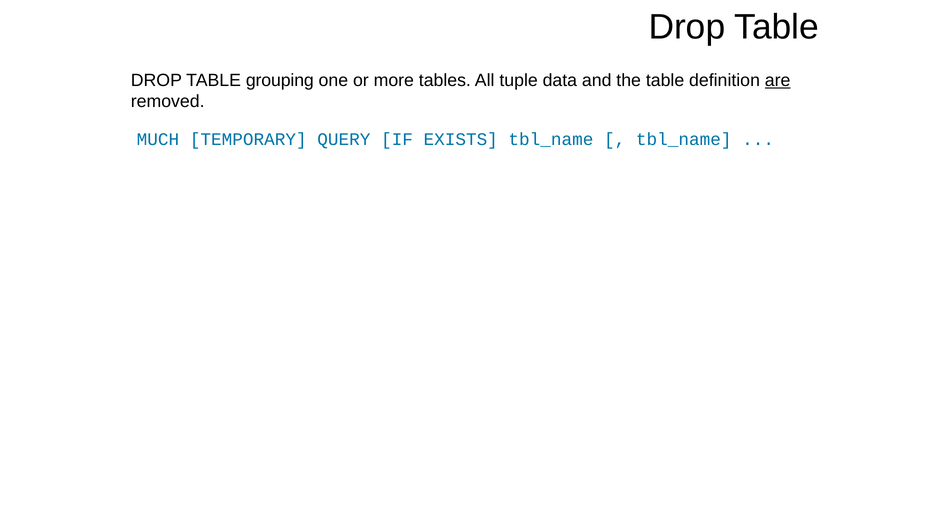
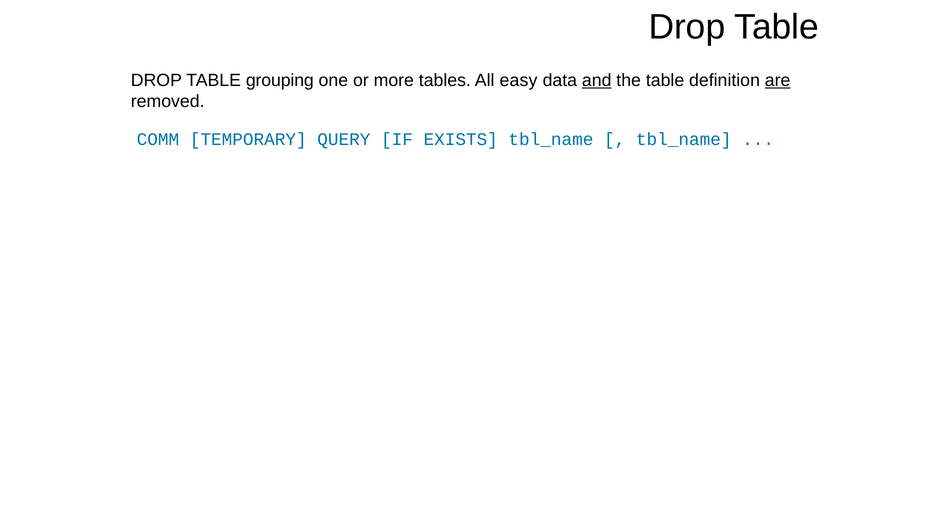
tuple: tuple -> easy
and underline: none -> present
MUCH: MUCH -> COMM
